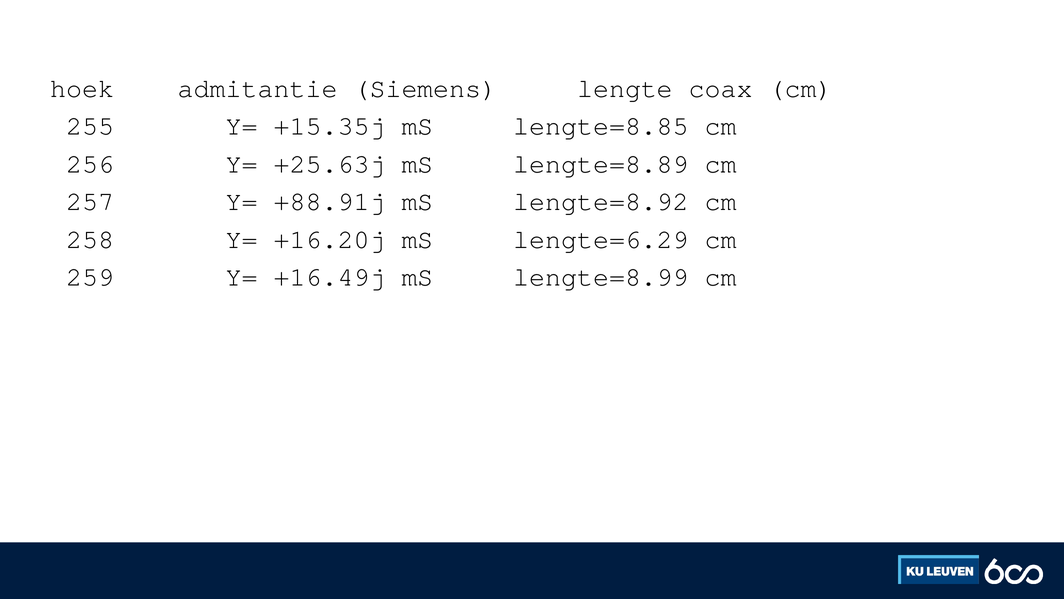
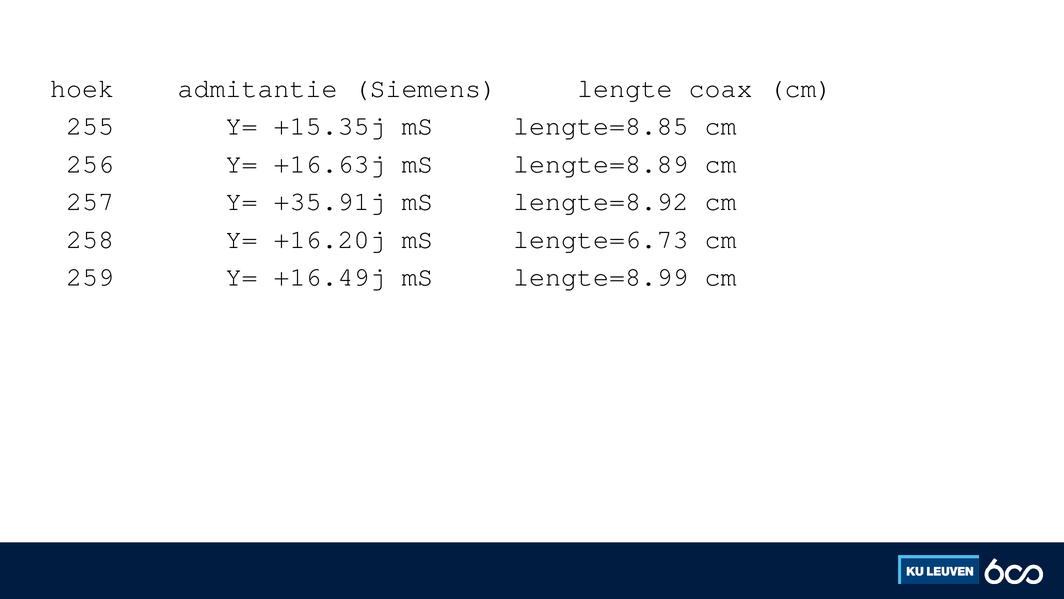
+25.63j: +25.63j -> +16.63j
+88.91j: +88.91j -> +35.91j
lengte=6.29: lengte=6.29 -> lengte=6.73
